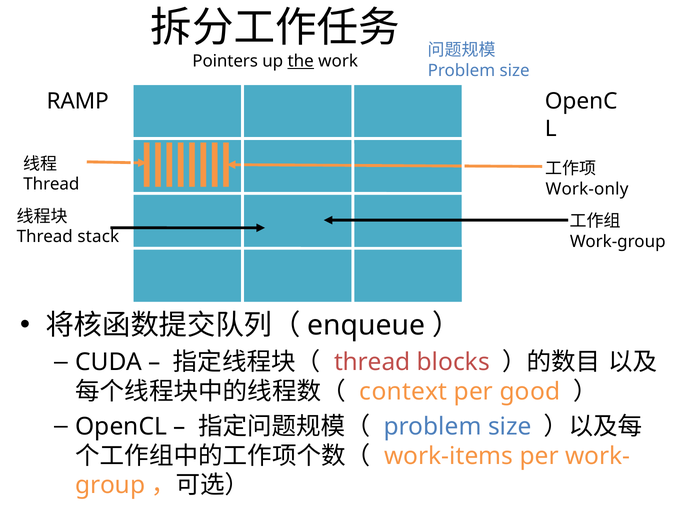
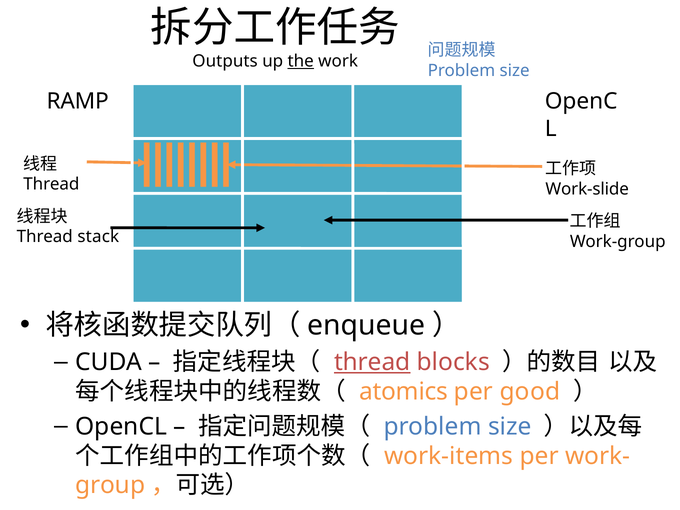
Pointers: Pointers -> Outputs
Work-only: Work-only -> Work-slide
thread at (372, 362) underline: none -> present
context: context -> atomics
